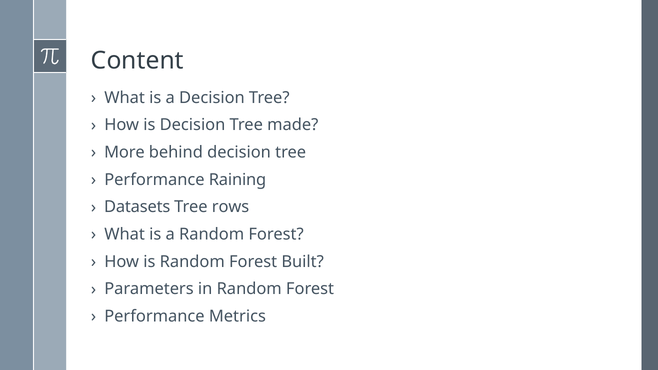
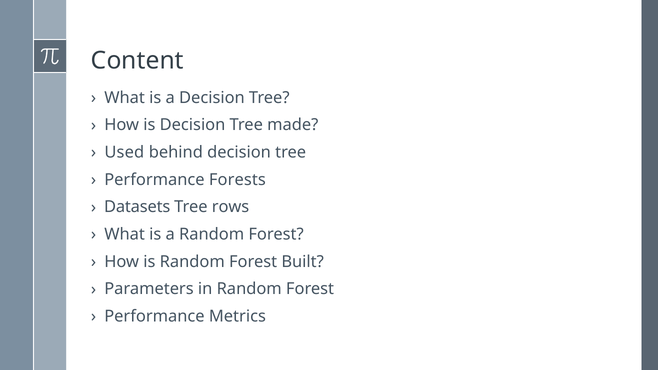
More: More -> Used
Raining: Raining -> Forests
